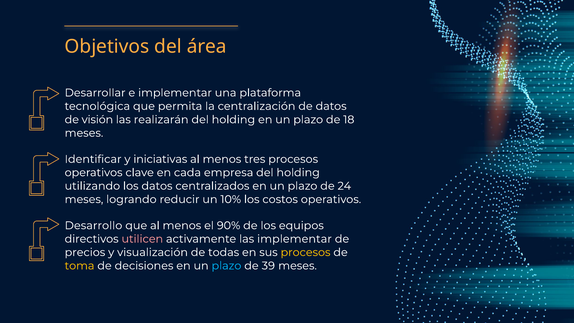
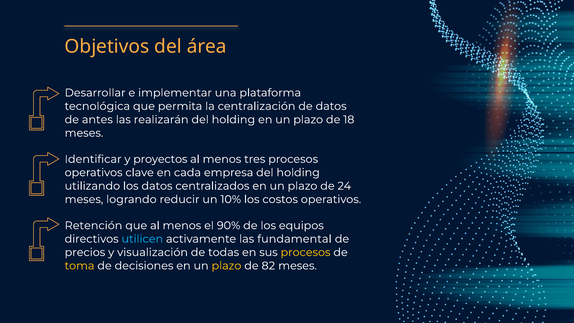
visión: visión -> antes
iniciativas: iniciativas -> proyectos
Desarrollo: Desarrollo -> Retención
utilicen colour: pink -> light blue
las implementar: implementar -> fundamental
plazo at (226, 266) colour: light blue -> yellow
39: 39 -> 82
